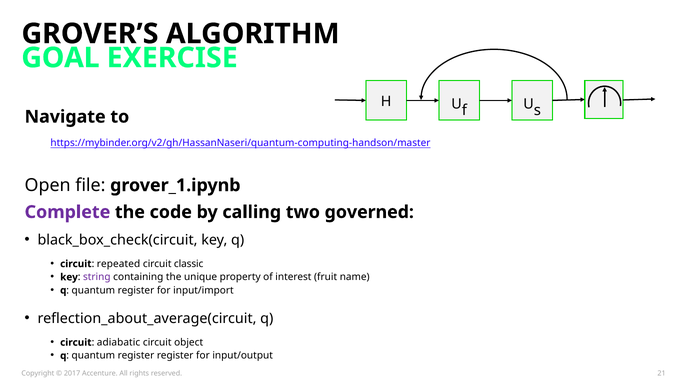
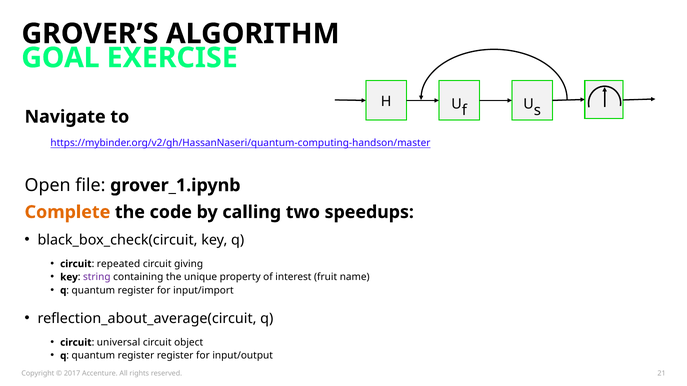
Complete colour: purple -> orange
governed: governed -> speedups
classic: classic -> giving
adiabatic: adiabatic -> universal
